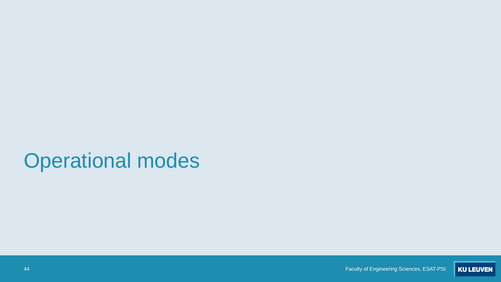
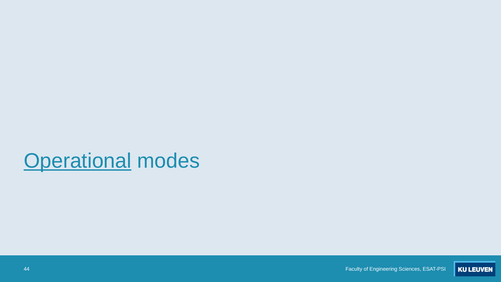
Operational underline: none -> present
